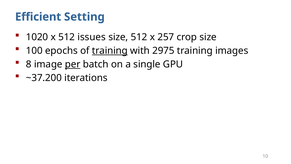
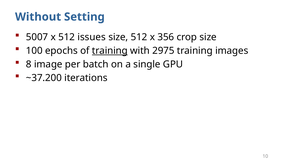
Efficient: Efficient -> Without
1020: 1020 -> 5007
257: 257 -> 356
per underline: present -> none
